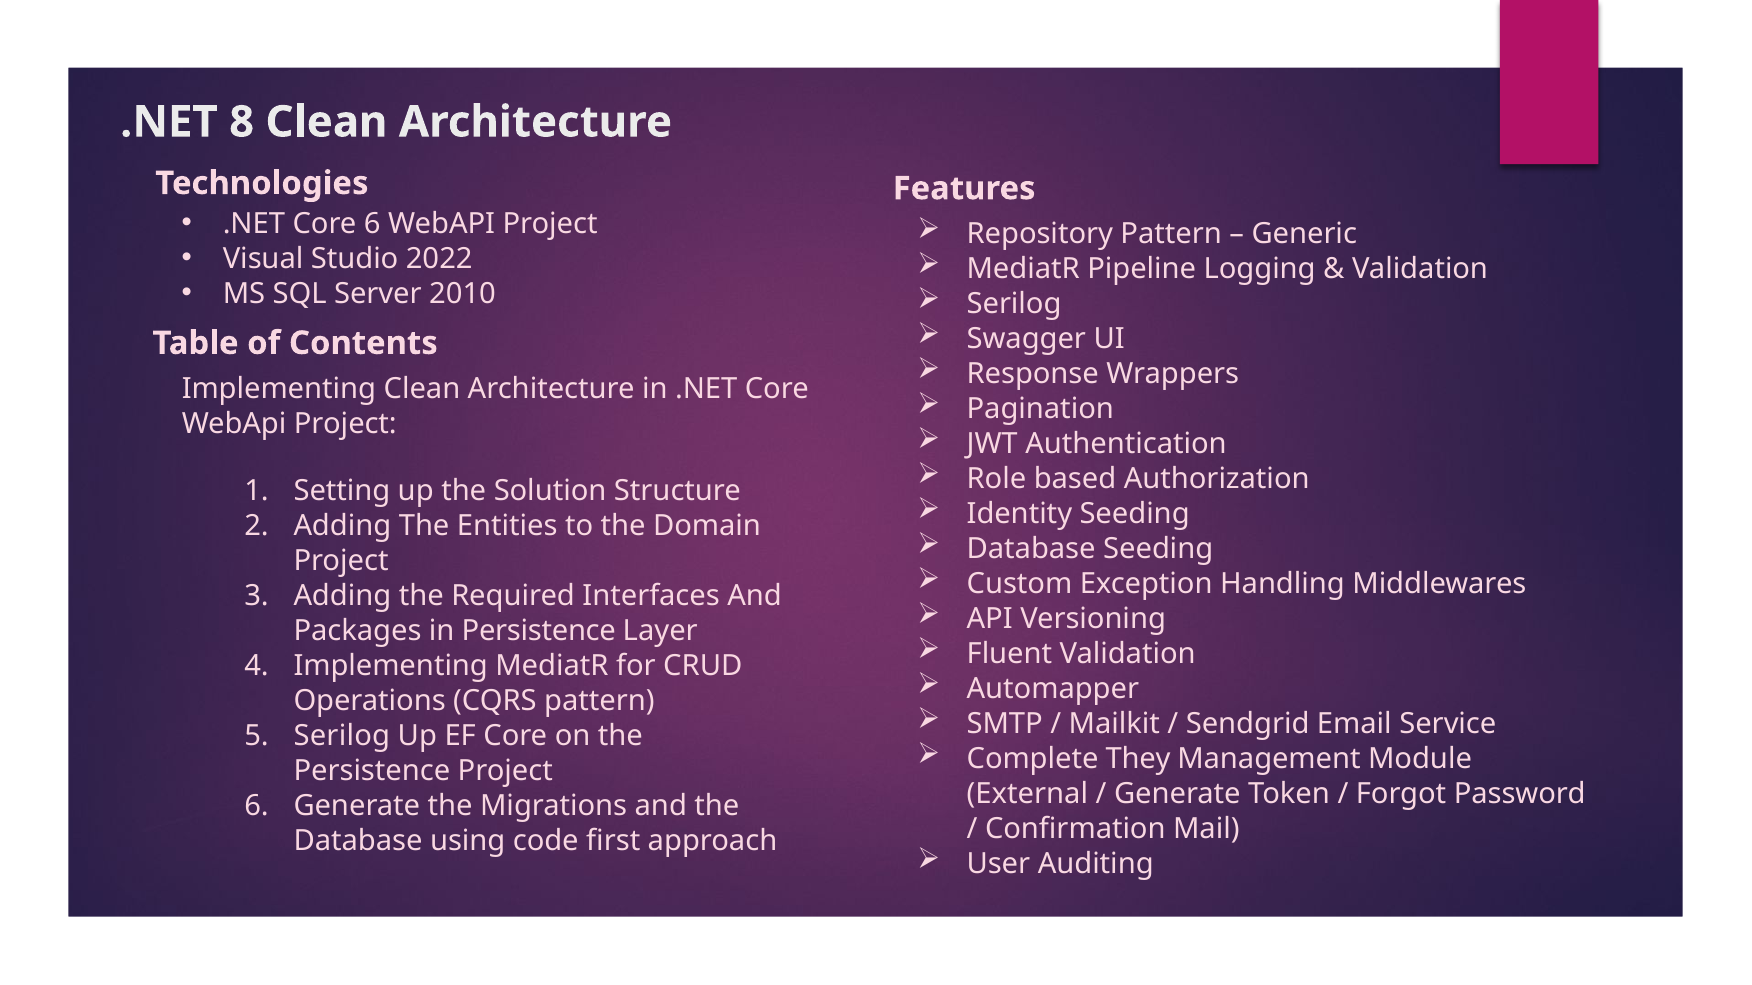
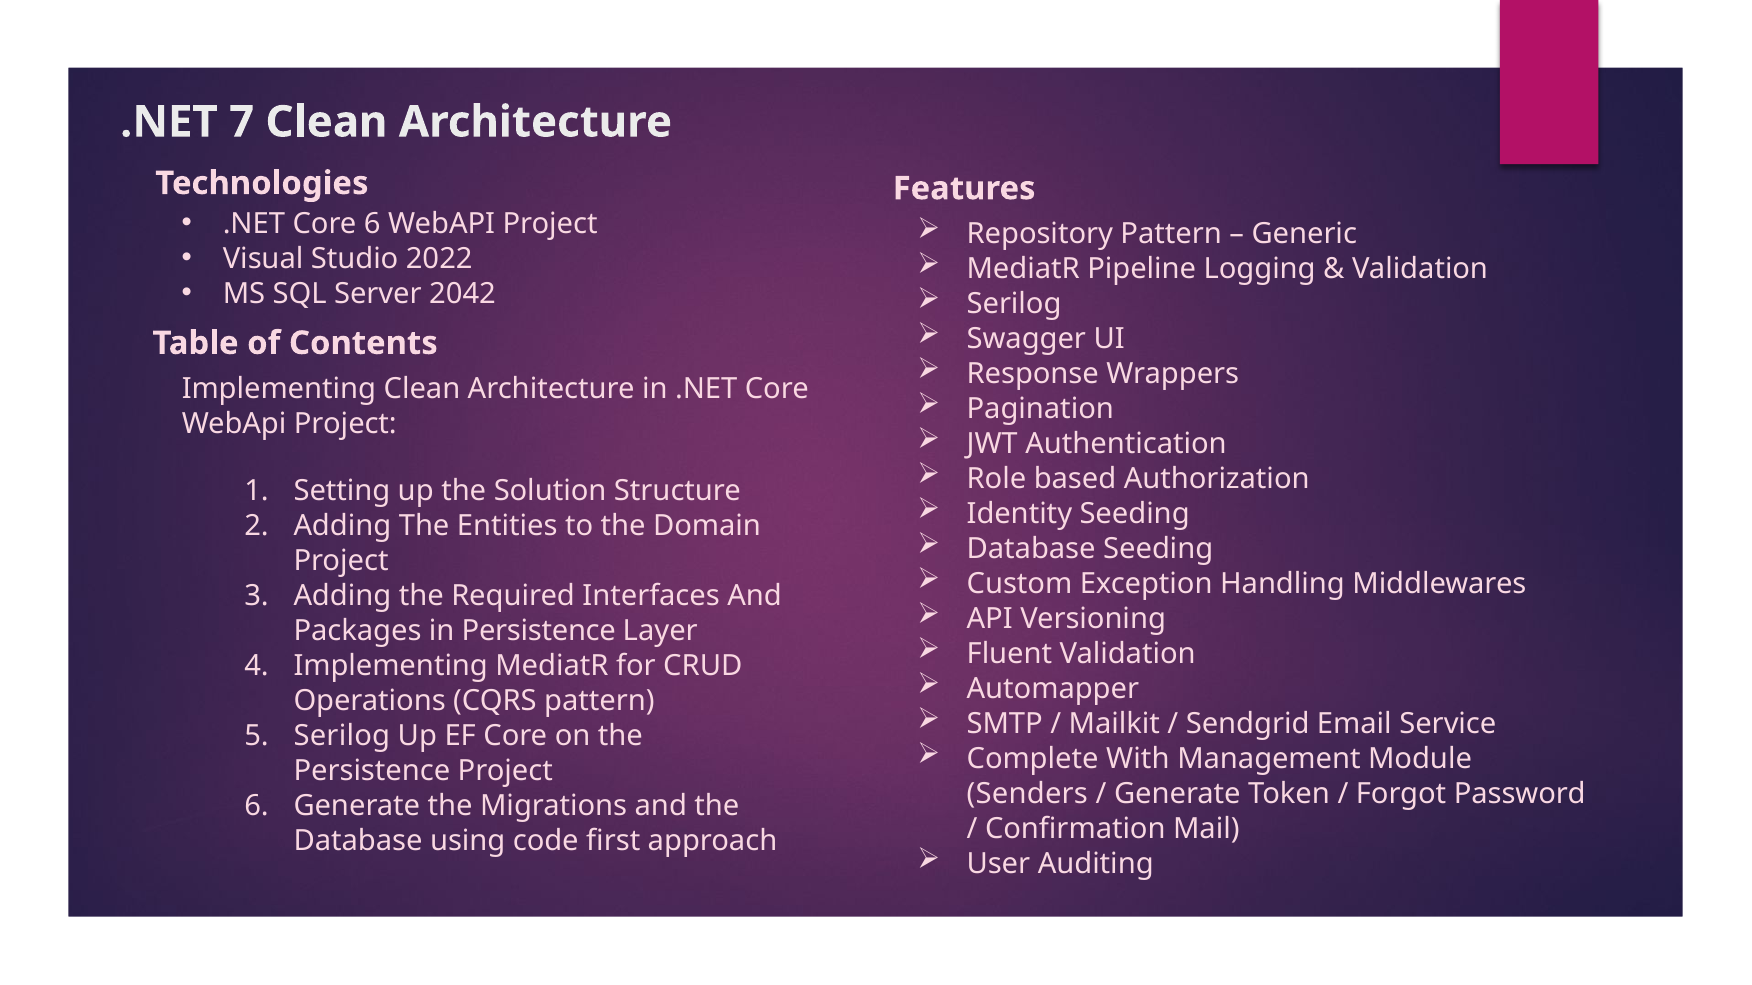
8: 8 -> 7
2010: 2010 -> 2042
They: They -> With
External: External -> Senders
